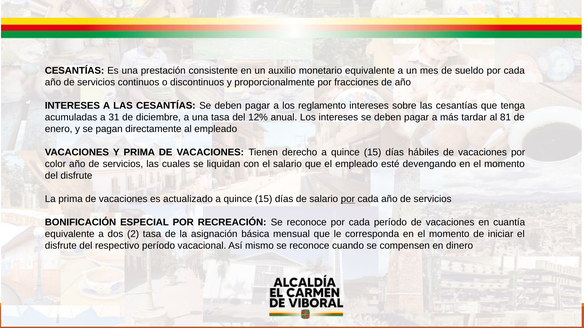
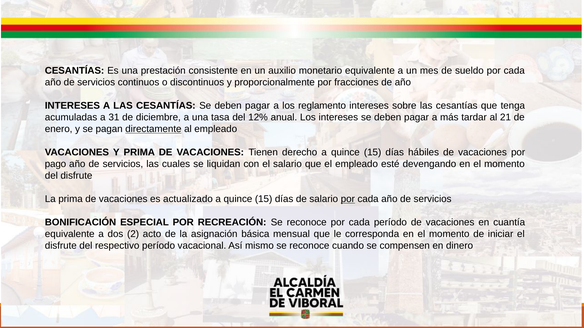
81: 81 -> 21
directamente underline: none -> present
color: color -> pago
2 tasa: tasa -> acto
